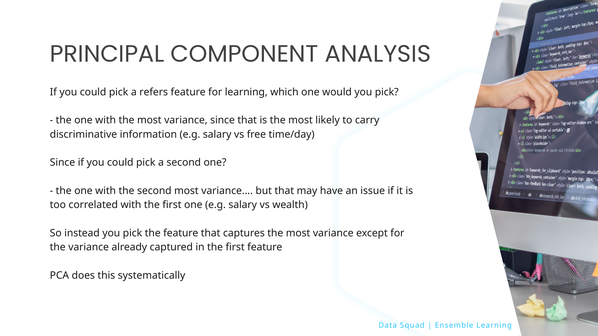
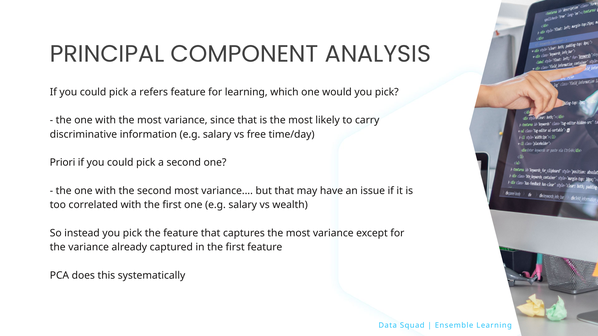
Since at (62, 163): Since -> Priori
